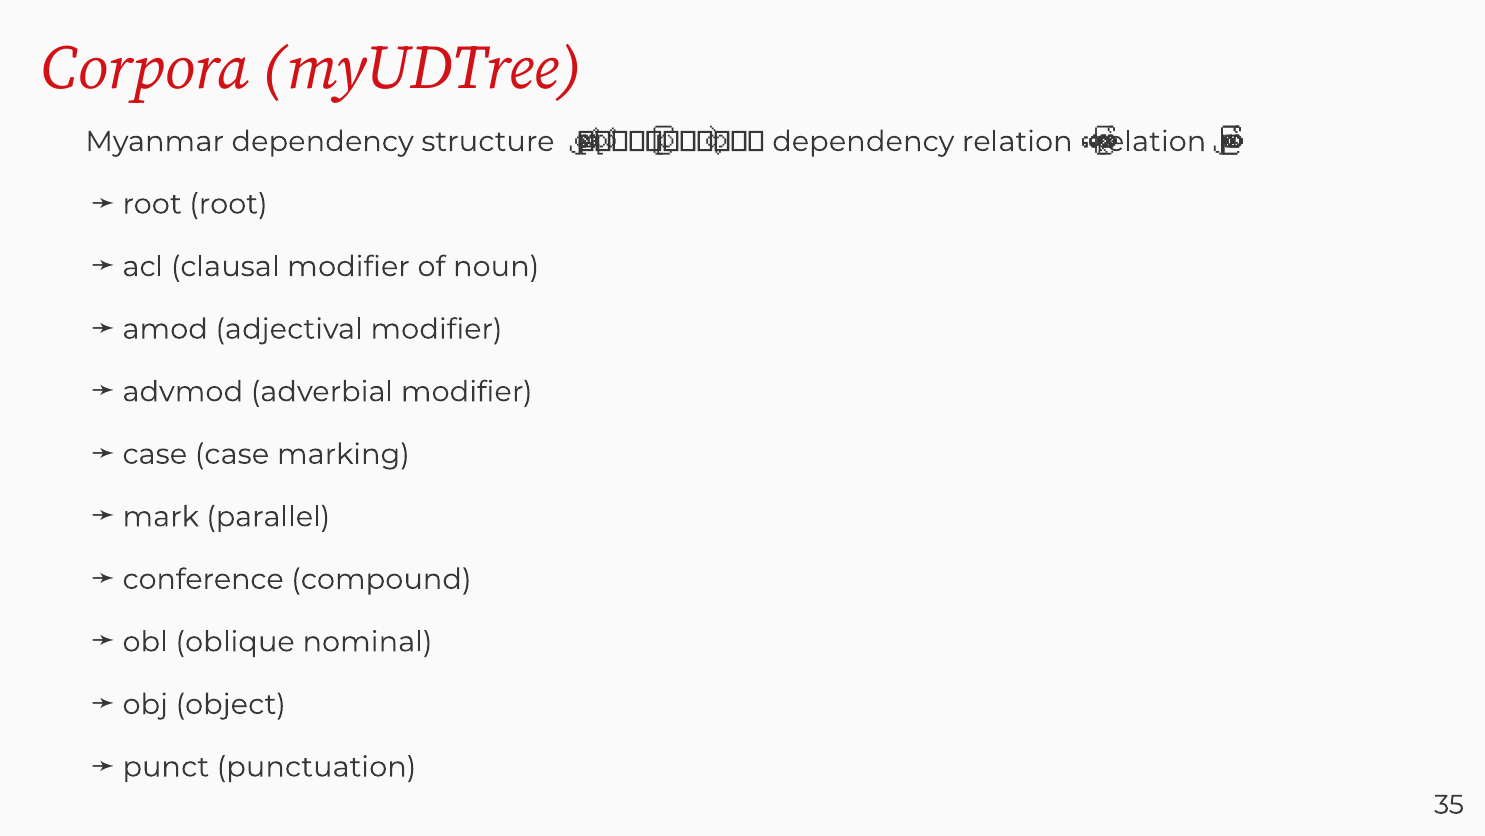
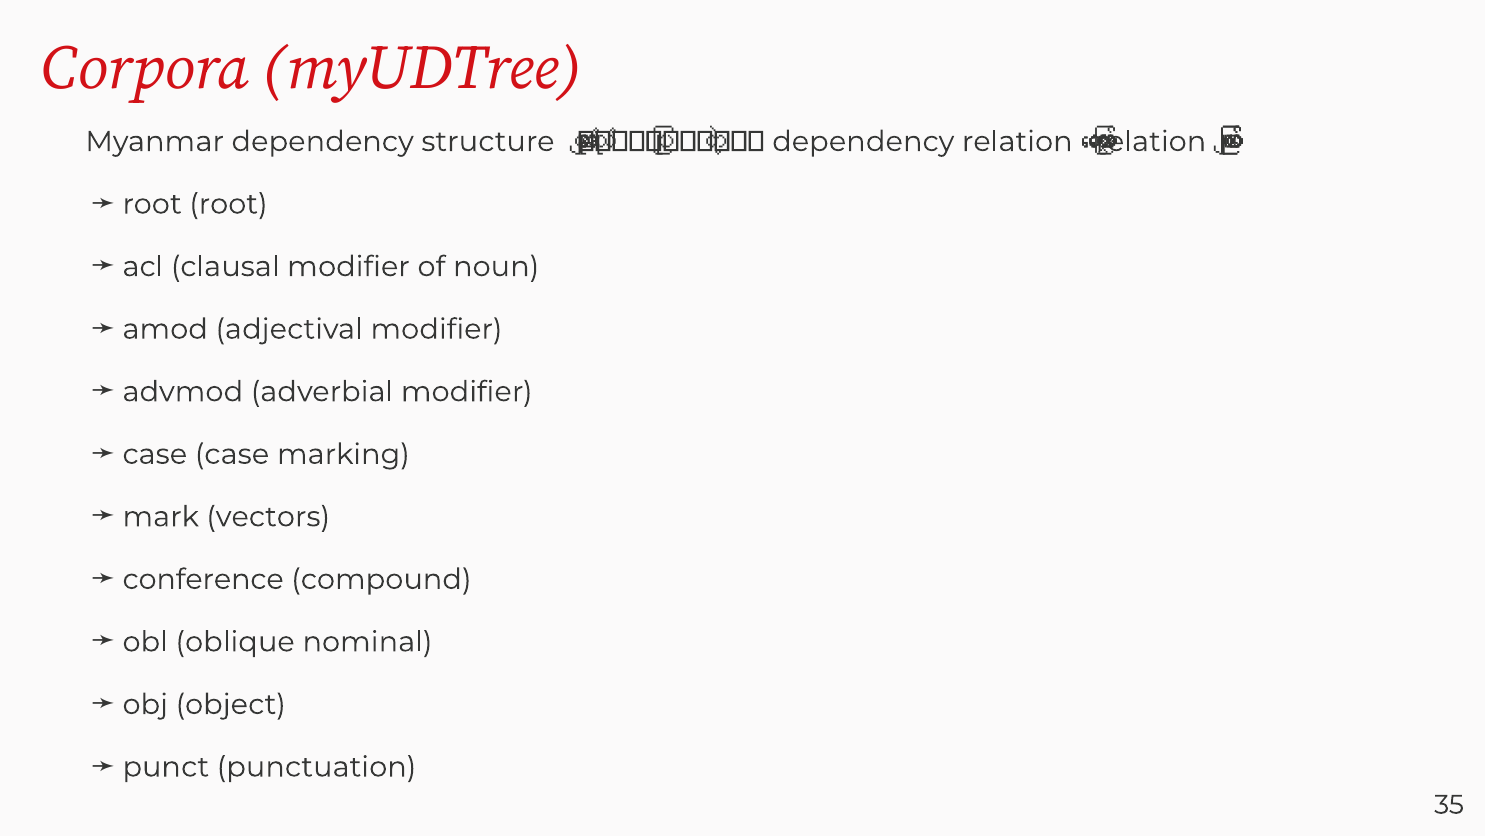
parallel: parallel -> vectors
